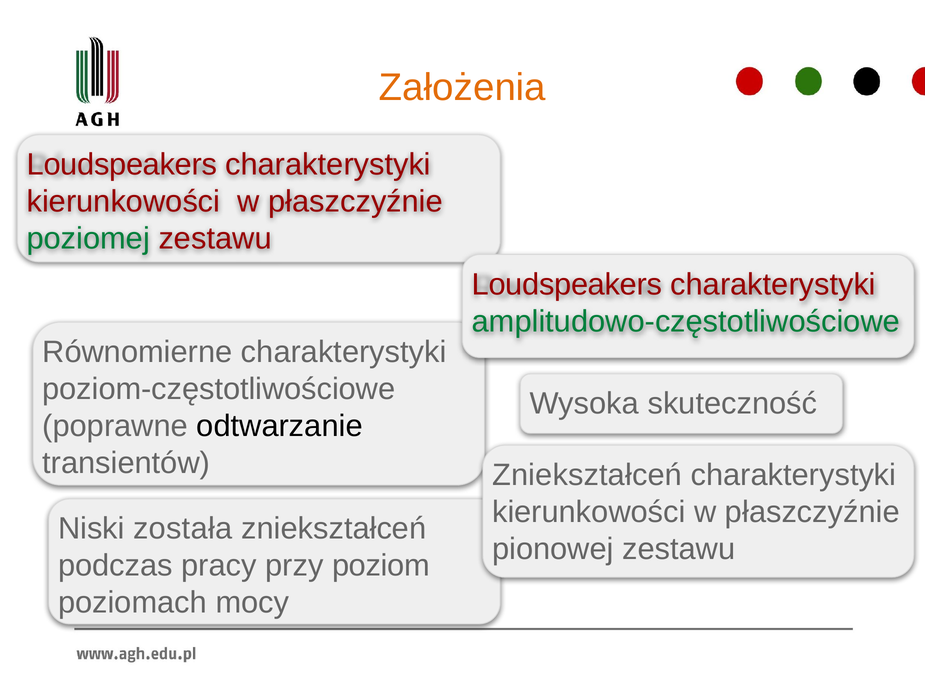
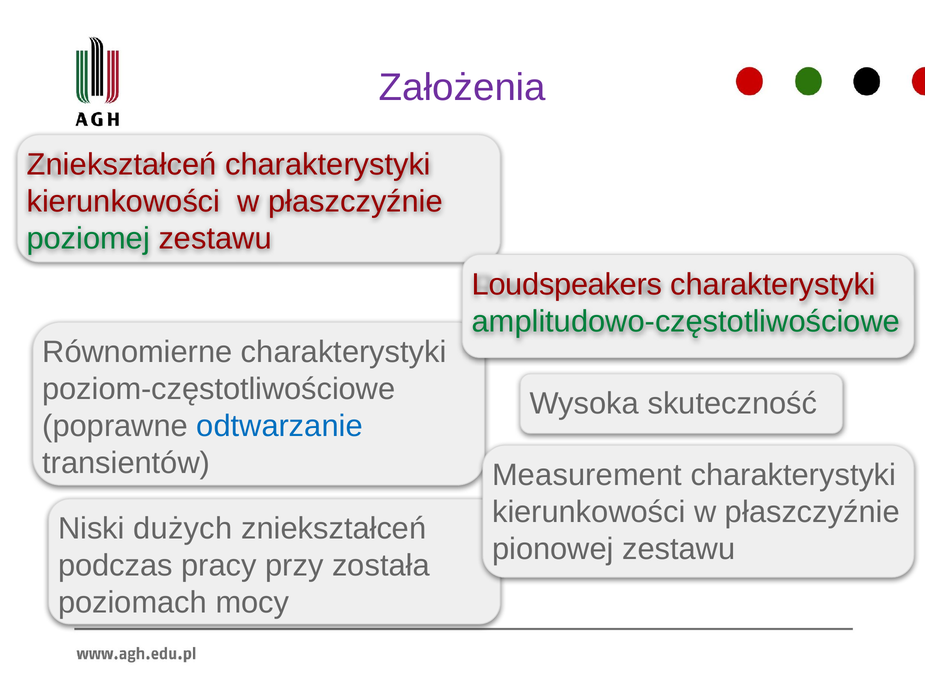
Założenia colour: orange -> purple
Loudspeakers at (122, 165): Loudspeakers -> Zniekształceń
odtwarzanie colour: black -> blue
Zniekształceń at (587, 475): Zniekształceń -> Measurement
została: została -> dużych
poziom: poziom -> została
